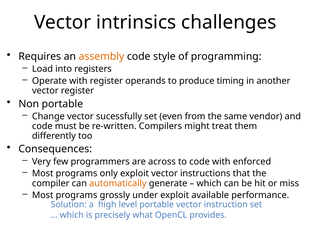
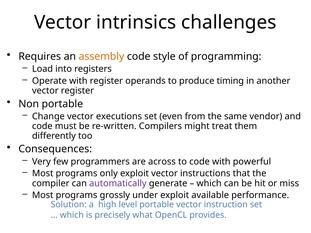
sucessfully: sucessfully -> executions
enforced: enforced -> powerful
automatically colour: orange -> purple
